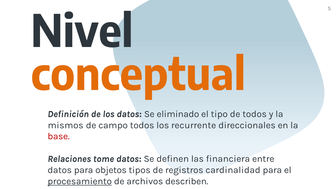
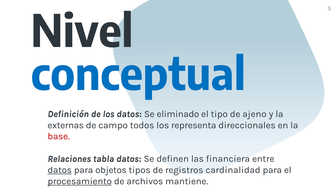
conceptual colour: orange -> blue
de todos: todos -> ajeno
mismos: mismos -> externas
recurrente: recurrente -> representa
tome: tome -> tabla
datos at (60, 170) underline: none -> present
describen: describen -> mantiene
